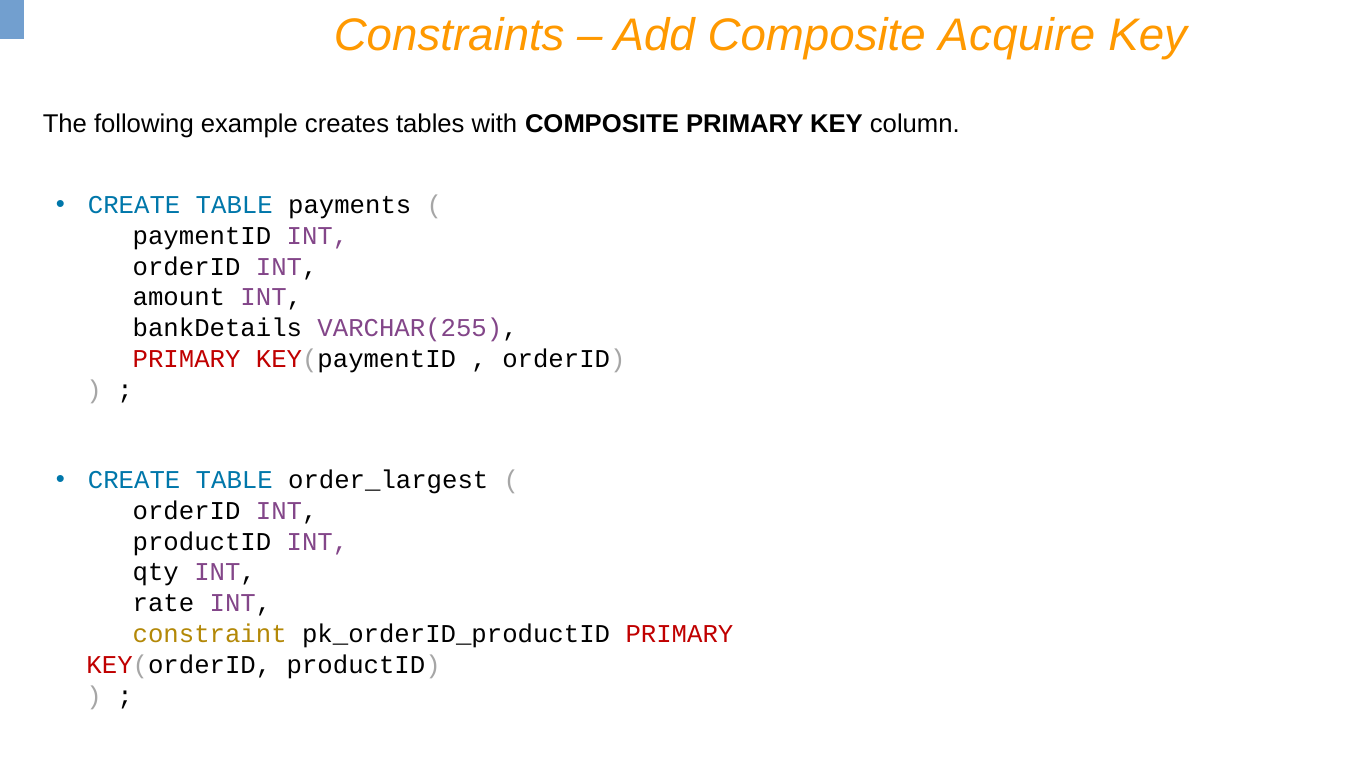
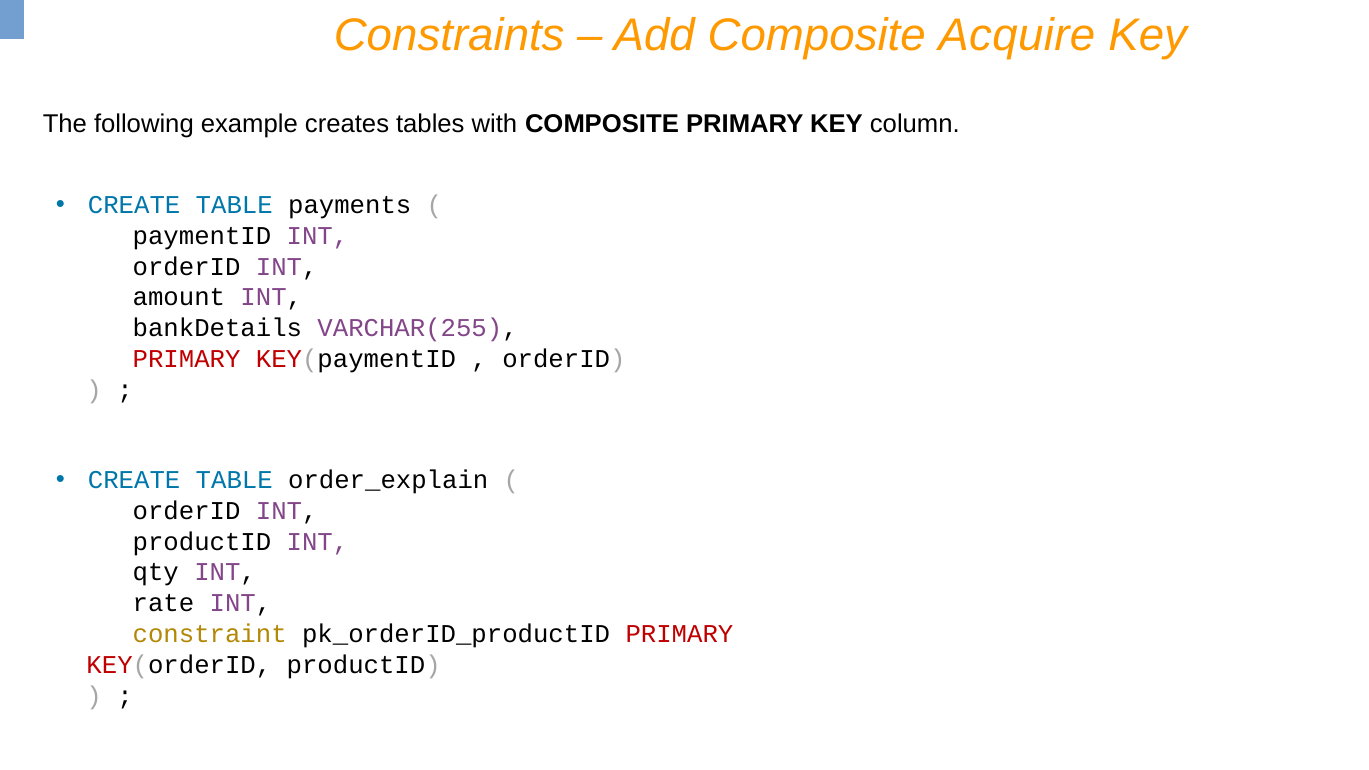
order_largest: order_largest -> order_explain
